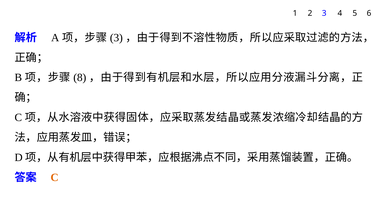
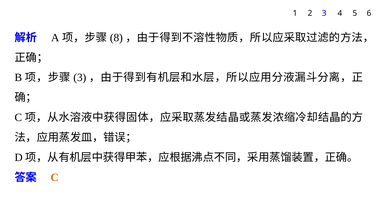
3 at (116, 38): 3 -> 8
8 at (80, 78): 8 -> 3
